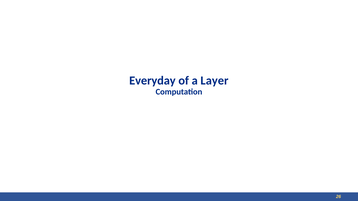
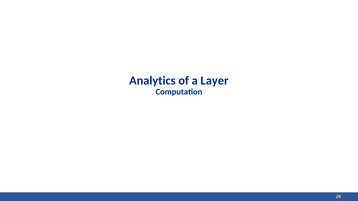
Everyday: Everyday -> Analytics
